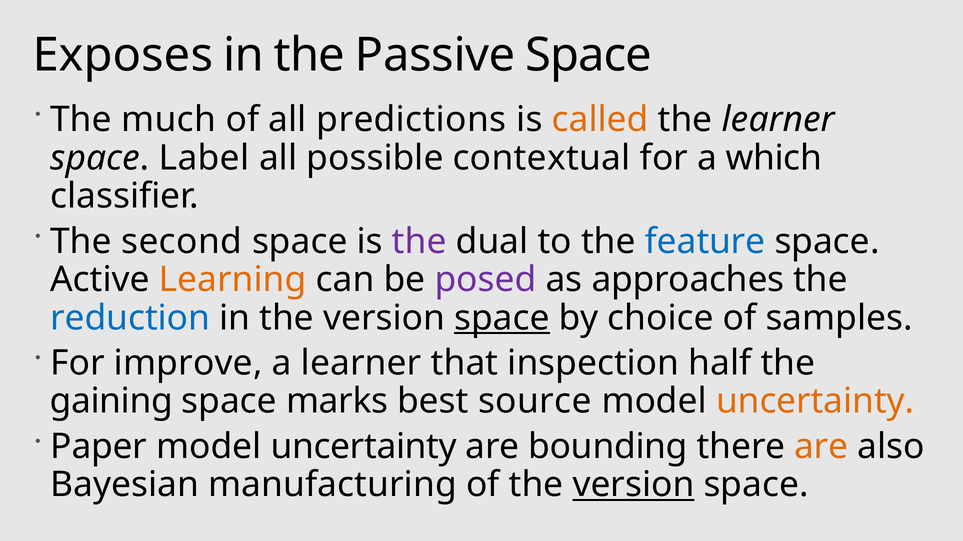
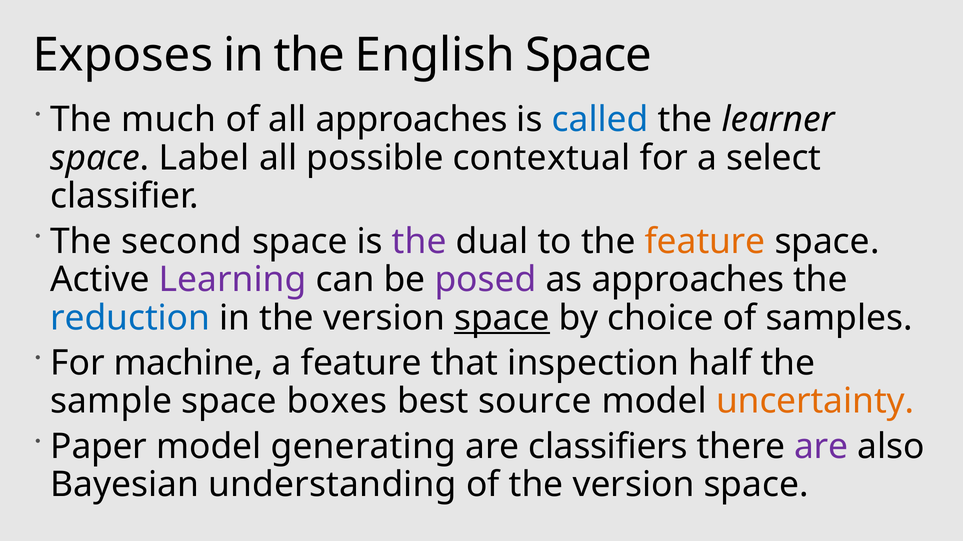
Passive: Passive -> English
all predictions: predictions -> approaches
called colour: orange -> blue
which: which -> select
feature at (705, 242) colour: blue -> orange
Learning colour: orange -> purple
improve: improve -> machine
a learner: learner -> feature
gaining: gaining -> sample
marks: marks -> boxes
uncertainty at (364, 447): uncertainty -> generating
bounding: bounding -> classifiers
are at (821, 447) colour: orange -> purple
manufacturing: manufacturing -> understanding
version at (633, 485) underline: present -> none
